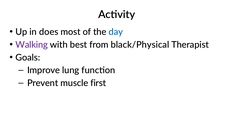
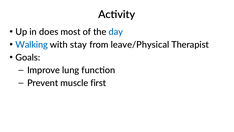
Walking colour: purple -> blue
best: best -> stay
black/Physical: black/Physical -> leave/Physical
